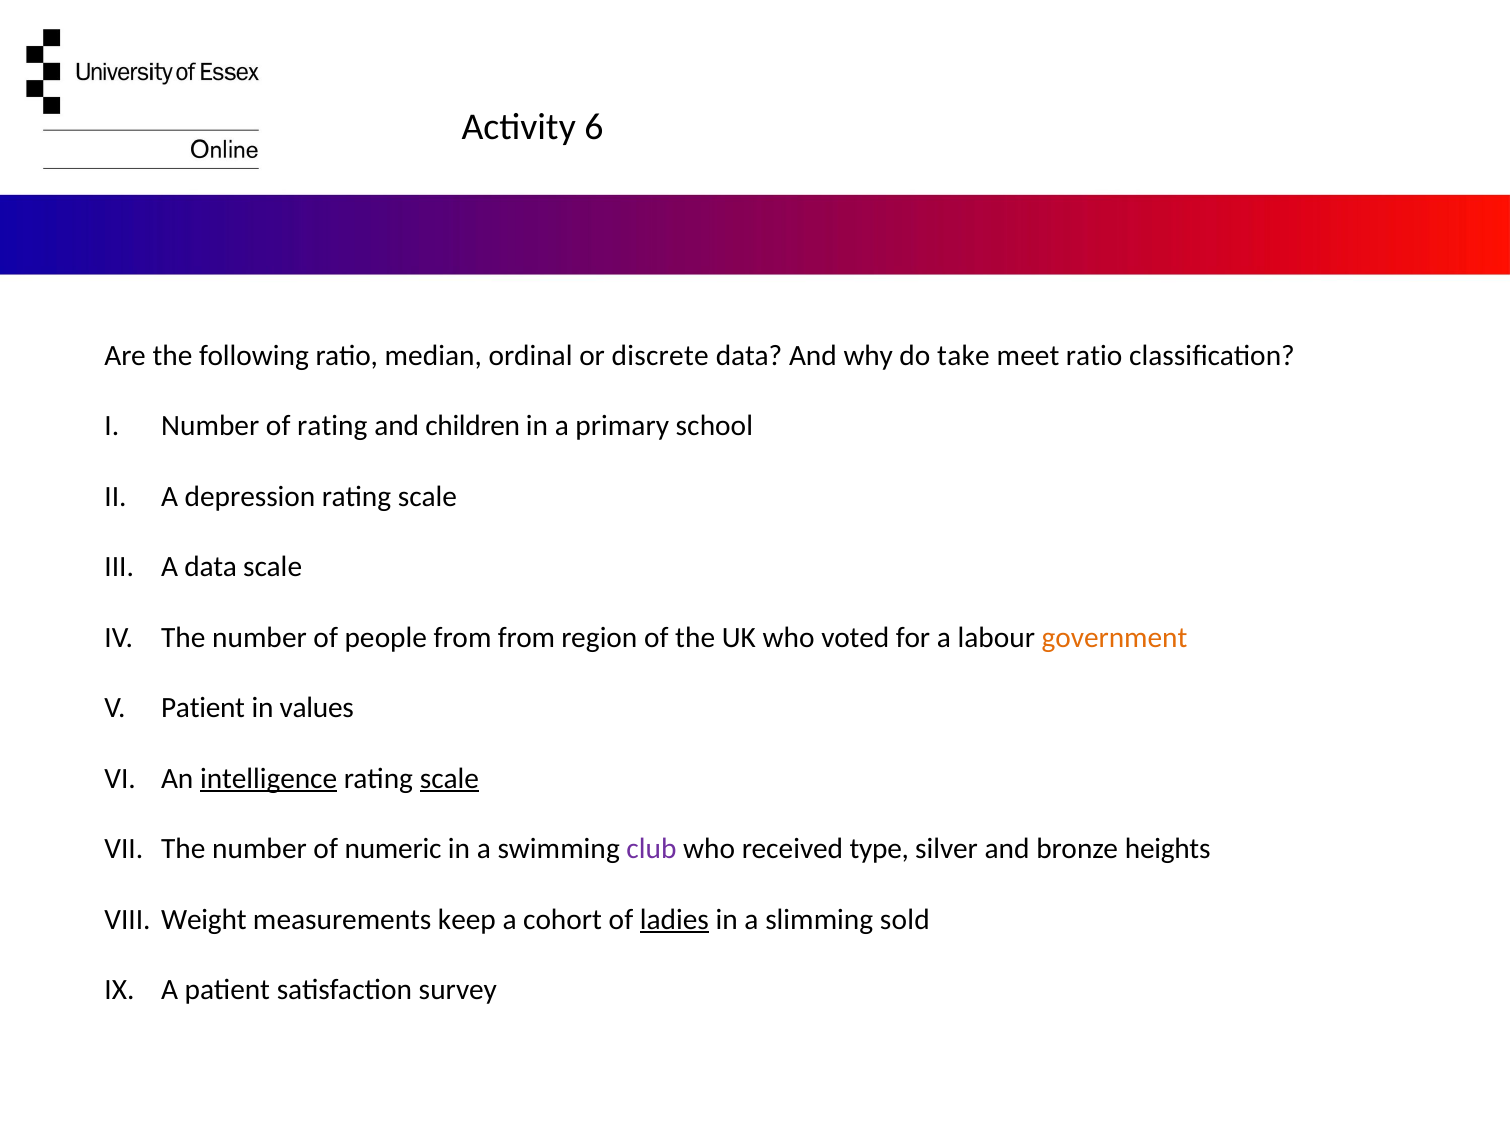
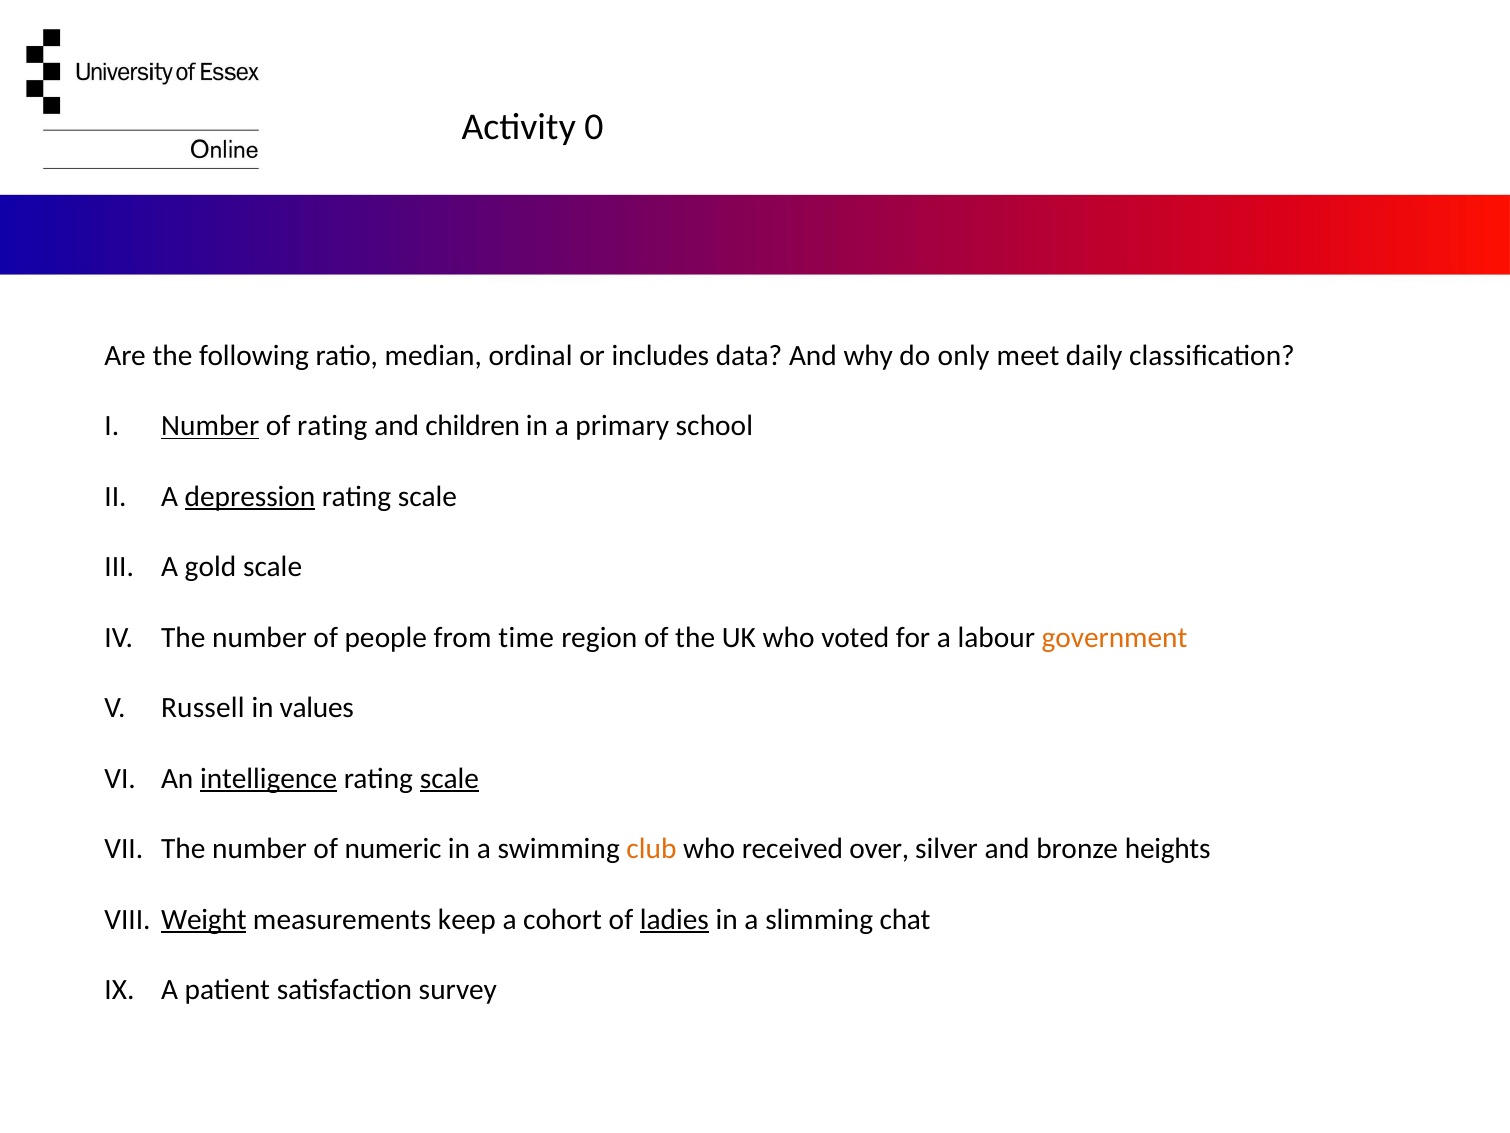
6: 6 -> 0
discrete: discrete -> includes
take: take -> only
meet ratio: ratio -> daily
Number at (210, 426) underline: none -> present
depression underline: none -> present
A data: data -> gold
from from: from -> time
Patient at (203, 708): Patient -> Russell
club colour: purple -> orange
type: type -> over
Weight underline: none -> present
sold: sold -> chat
